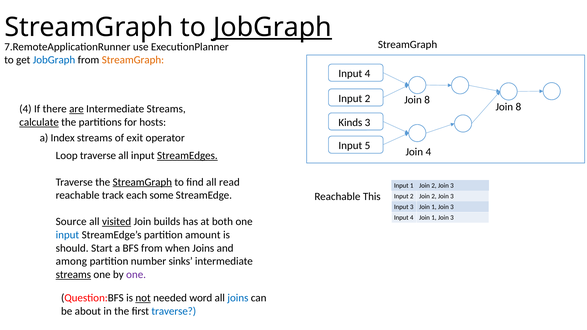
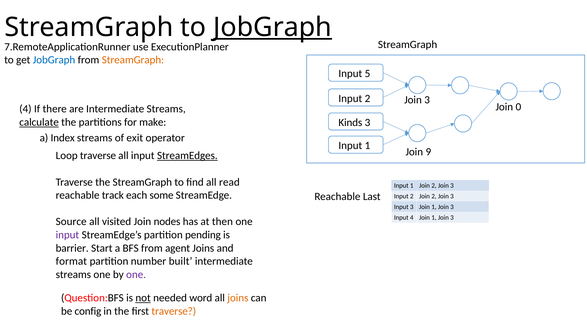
4 at (367, 74): 4 -> 5
8 at (427, 100): 8 -> 3
8 at (518, 107): 8 -> 0
are underline: present -> none
hosts: hosts -> make
5 at (367, 146): 5 -> 1
Join 4: 4 -> 9
StreamGraph at (142, 182) underline: present -> none
This: This -> Last
visited underline: present -> none
builds: builds -> nodes
both: both -> then
input at (67, 235) colour: blue -> purple
amount: amount -> pending
should: should -> barrier
when: when -> agent
among: among -> format
sinks: sinks -> built
streams at (73, 275) underline: present -> none
joins at (238, 298) colour: blue -> orange
about: about -> config
traverse at (174, 311) colour: blue -> orange
